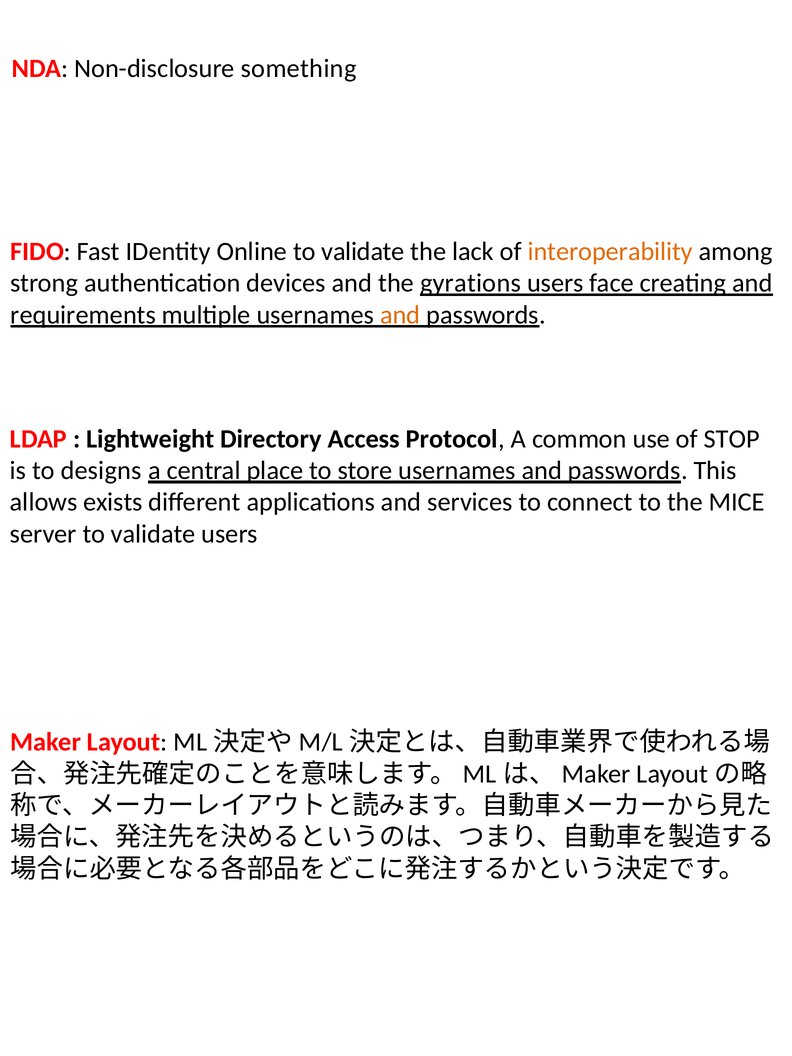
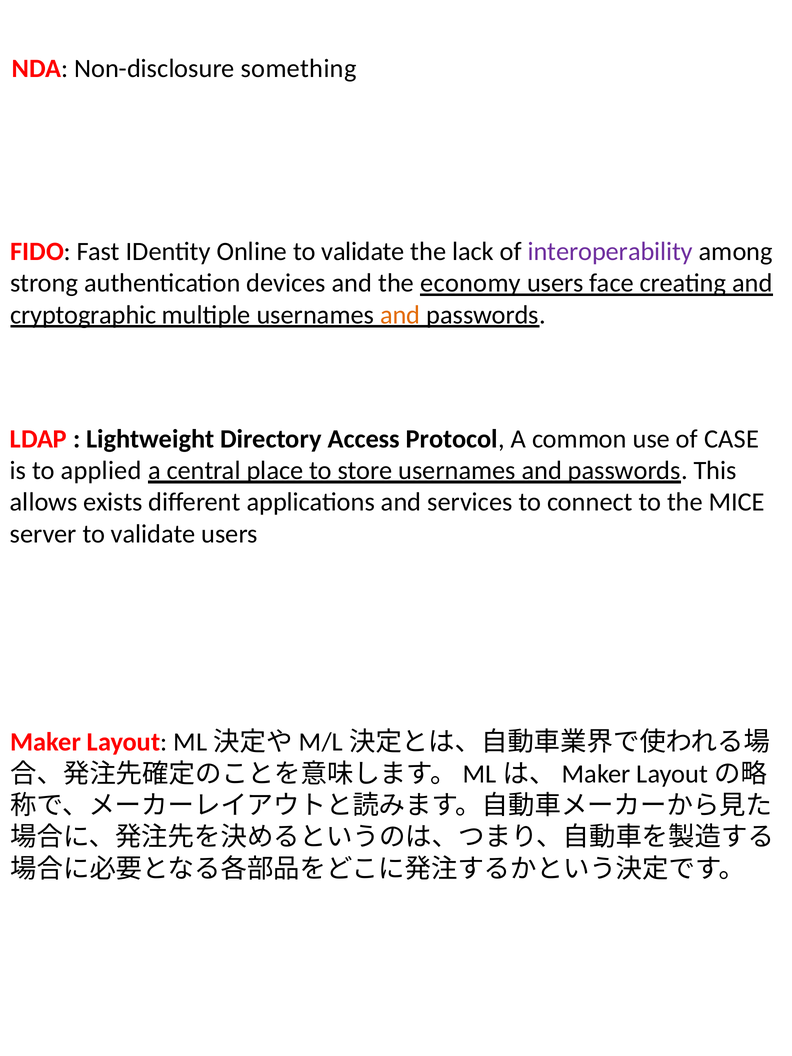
interoperability colour: orange -> purple
gyrations: gyrations -> economy
requirements: requirements -> cryptographic
STOP: STOP -> CASE
designs: designs -> applied
